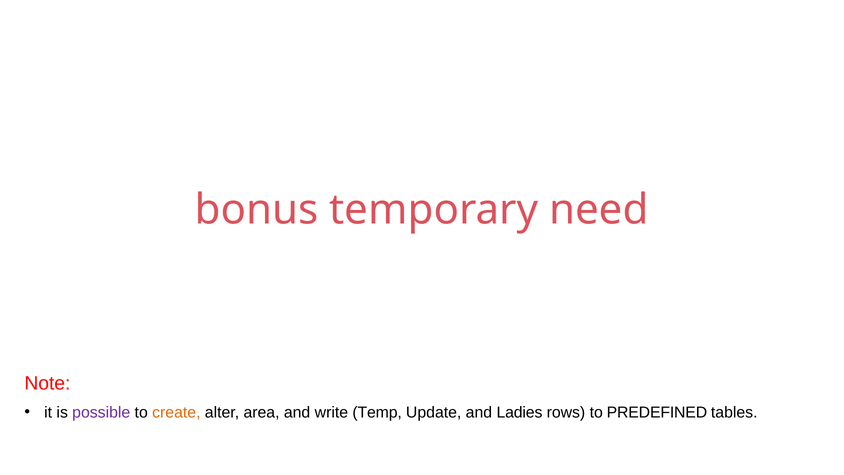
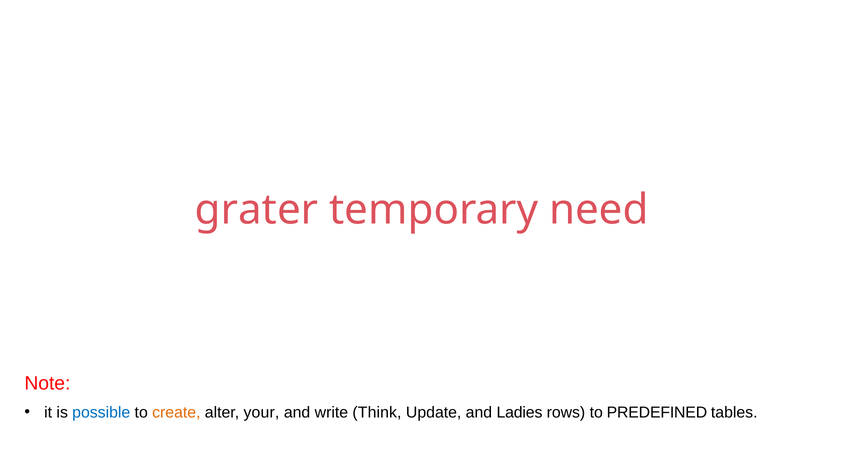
bonus: bonus -> grater
possible colour: purple -> blue
area: area -> your
Temp: Temp -> Think
